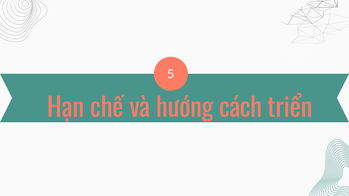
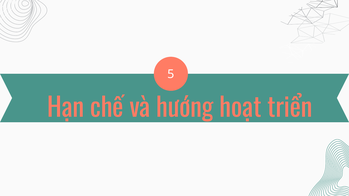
cách: cách -> hoạt
